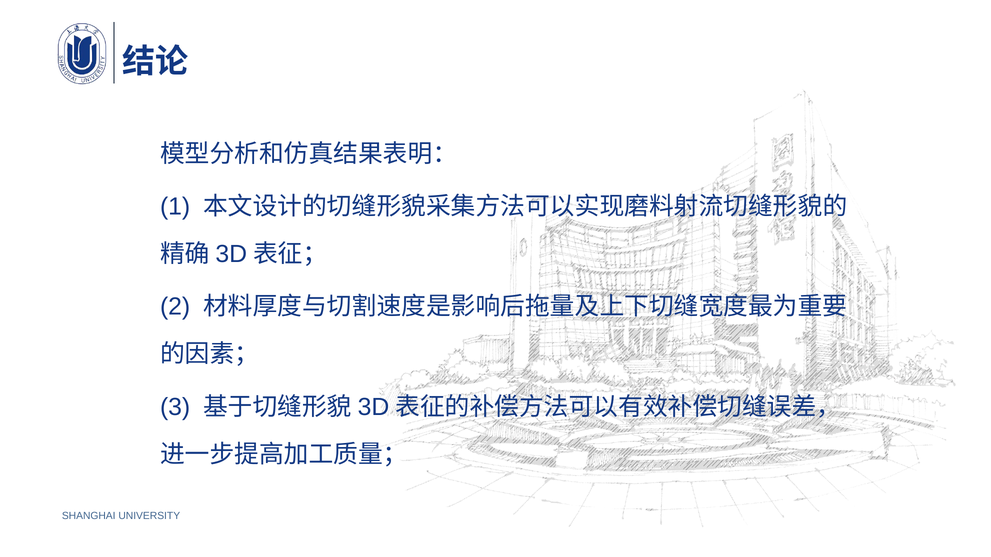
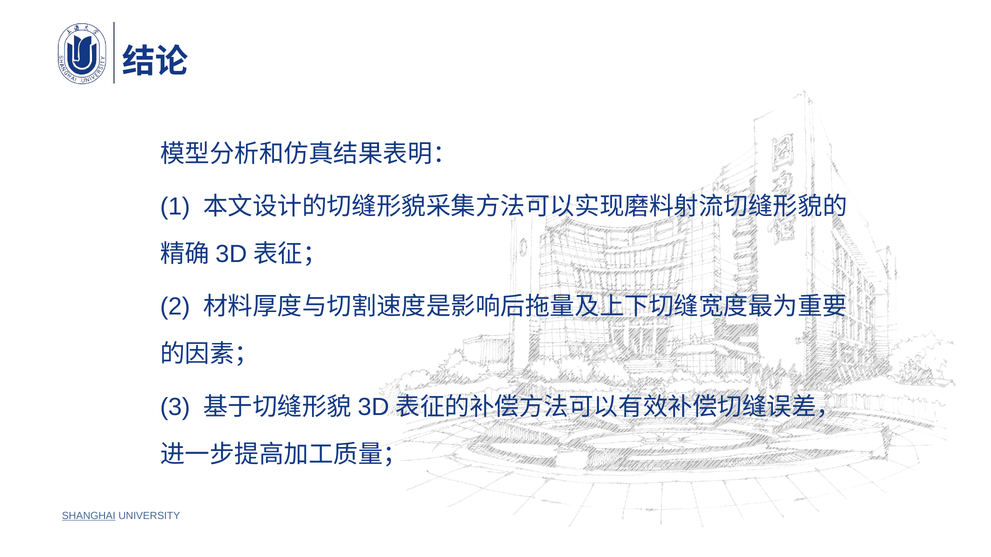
SHANGHAI underline: none -> present
